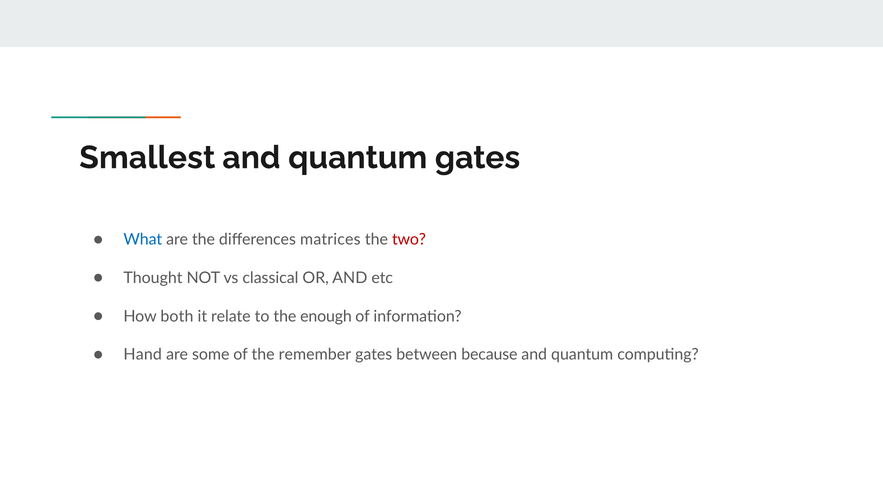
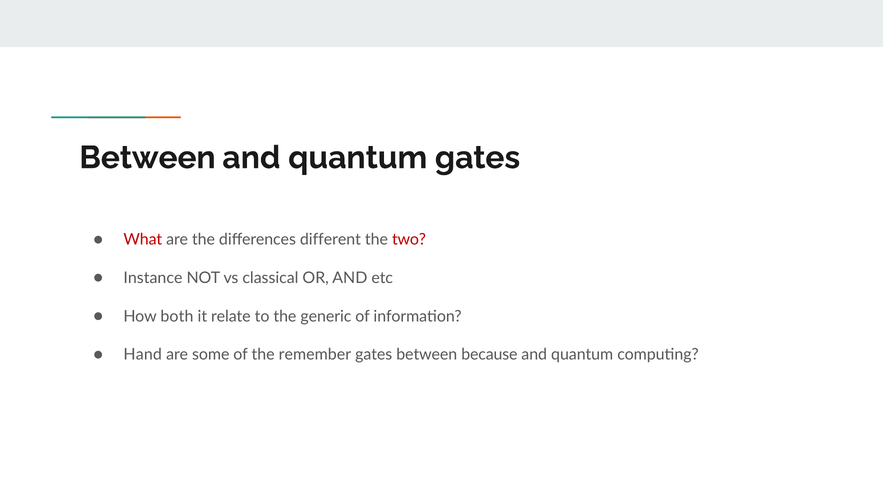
Smallest at (147, 158): Smallest -> Between
What colour: blue -> red
matrices: matrices -> different
Thought: Thought -> Instance
enough: enough -> generic
